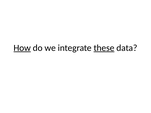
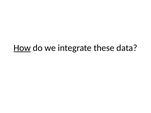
these underline: present -> none
